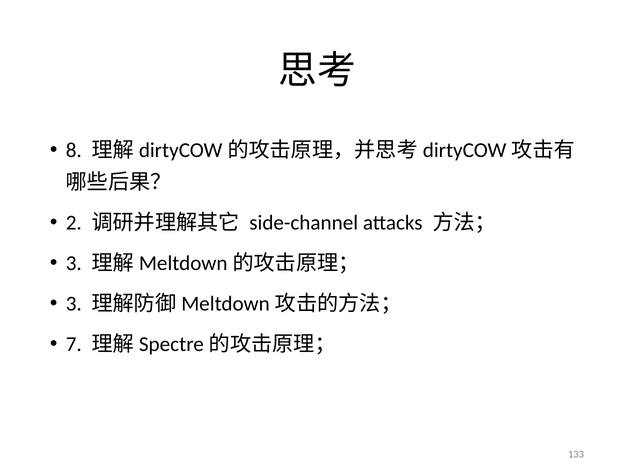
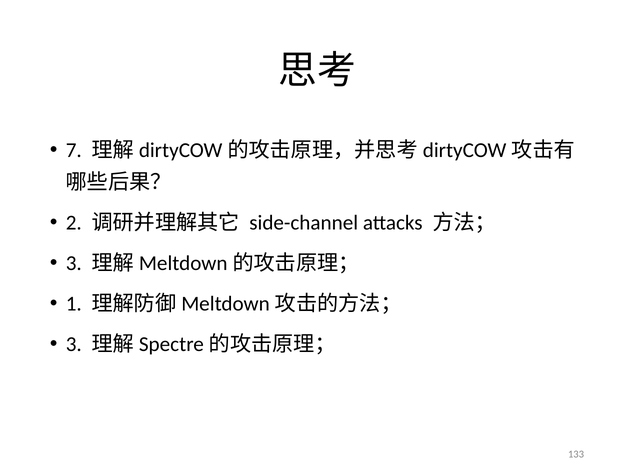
8: 8 -> 7
3 at (74, 303): 3 -> 1
7 at (74, 344): 7 -> 3
